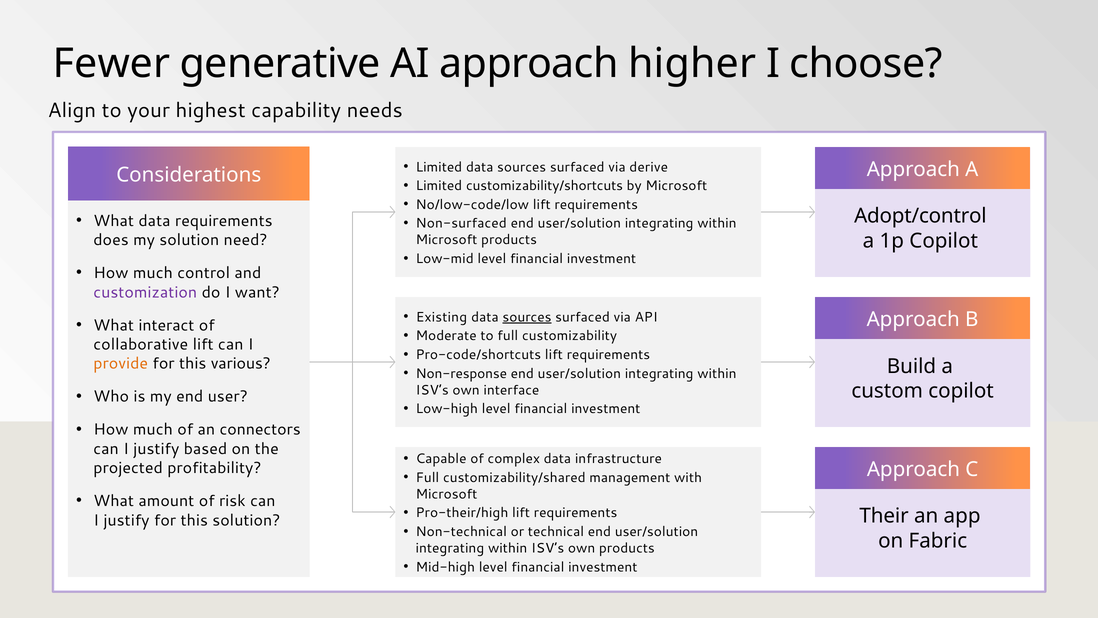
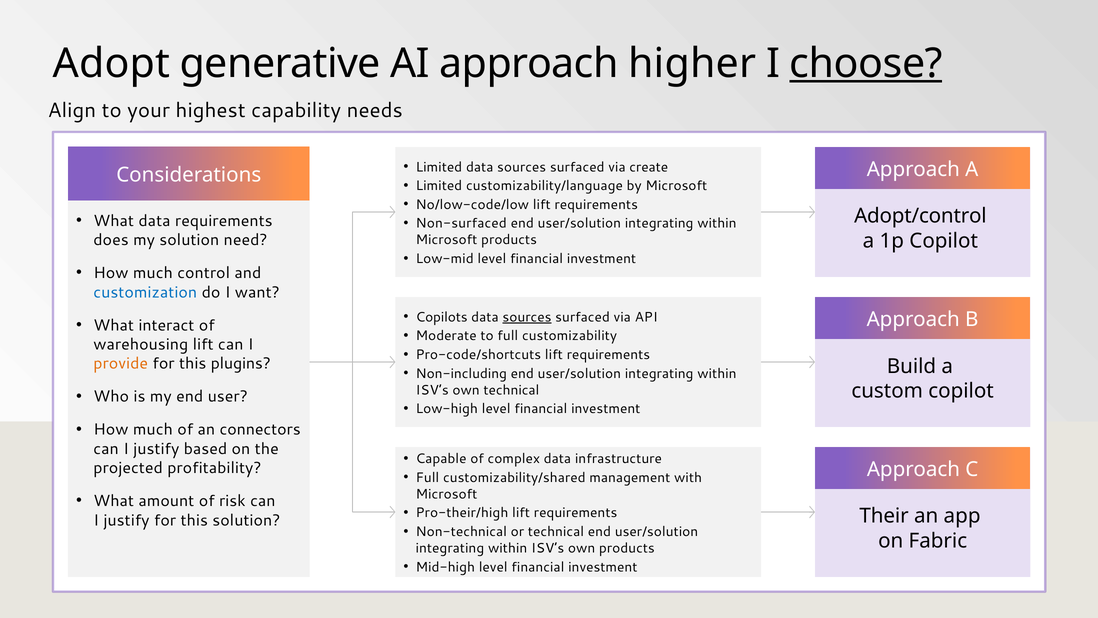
Fewer: Fewer -> Adopt
choose underline: none -> present
derive: derive -> create
customizability/shortcuts: customizability/shortcuts -> customizability/language
customization colour: purple -> blue
Existing: Existing -> Copilots
collaborative: collaborative -> warehousing
various: various -> plugins
Non-response: Non-response -> Non-including
own interface: interface -> technical
